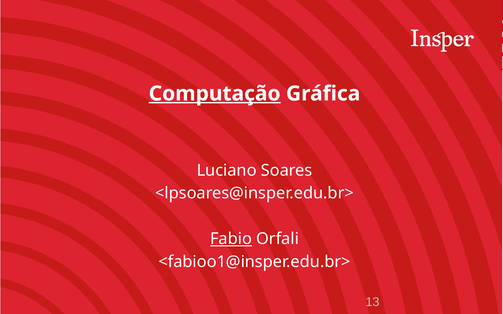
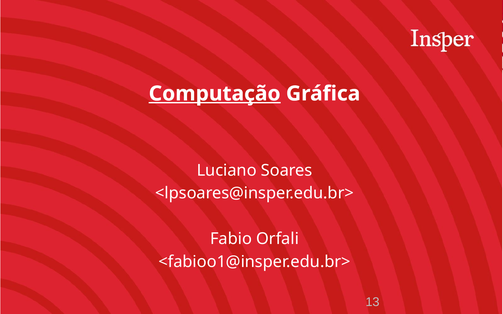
Fabio underline: present -> none
